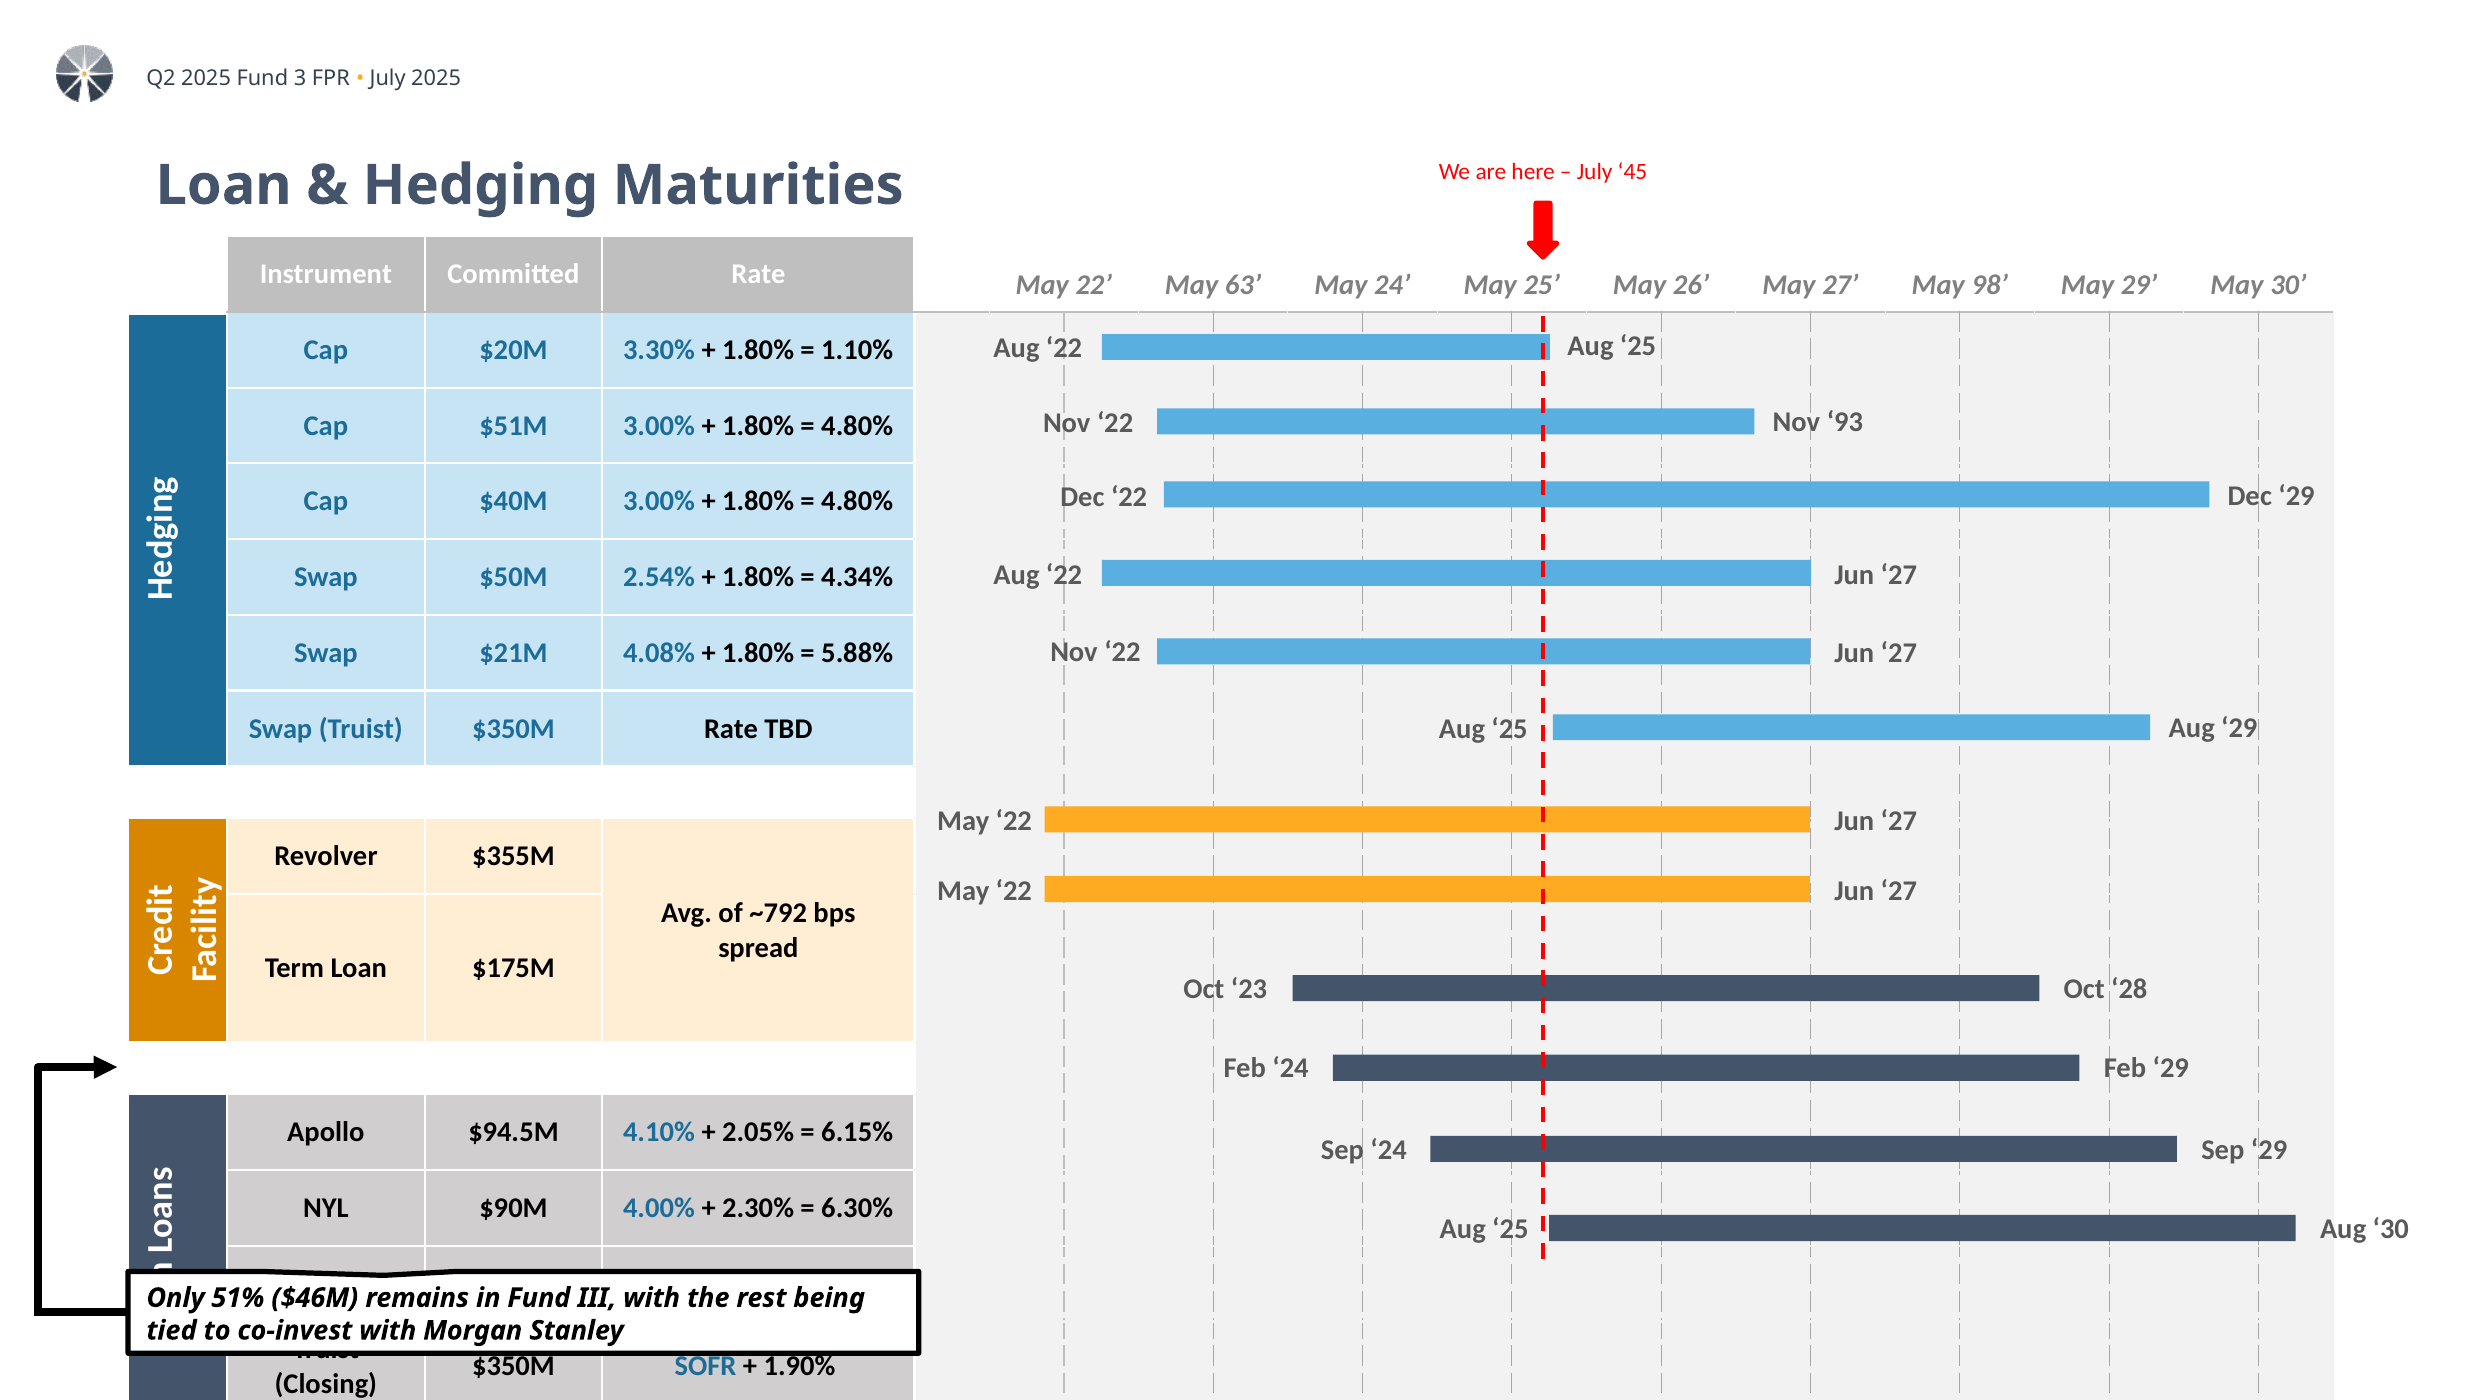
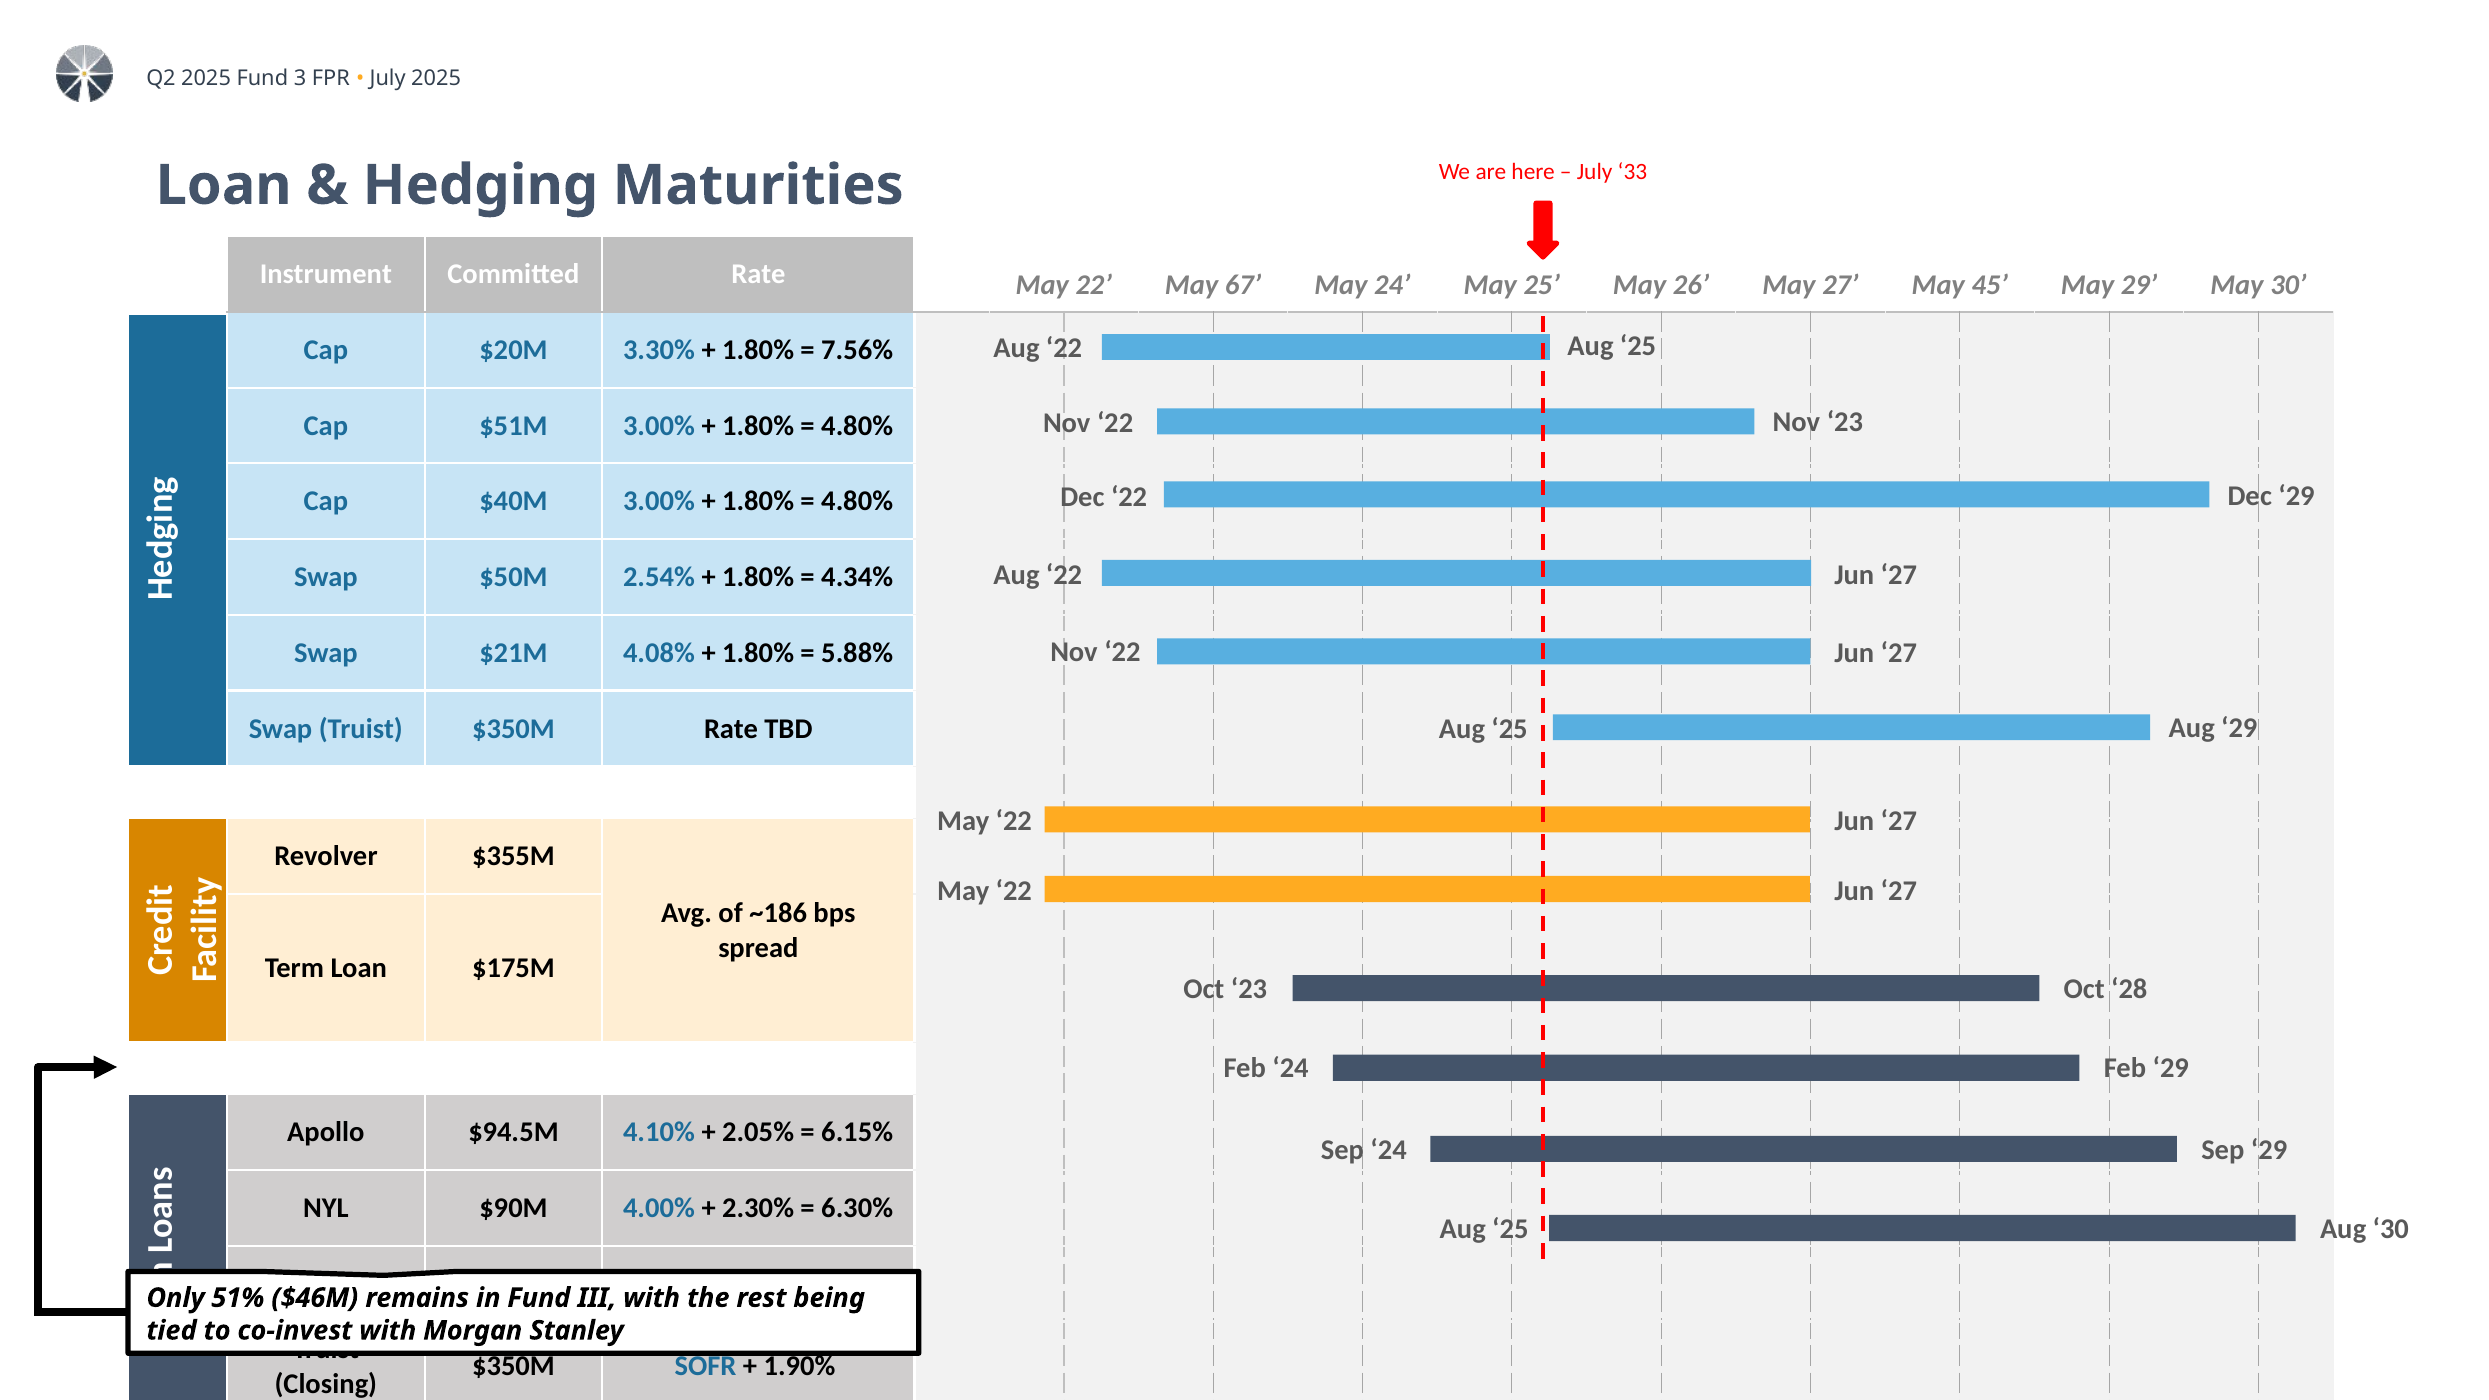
45: 45 -> 33
63: 63 -> 67
98: 98 -> 45
1.10%: 1.10% -> 7.56%
Nov 93: 93 -> 23
~792: ~792 -> ~186
